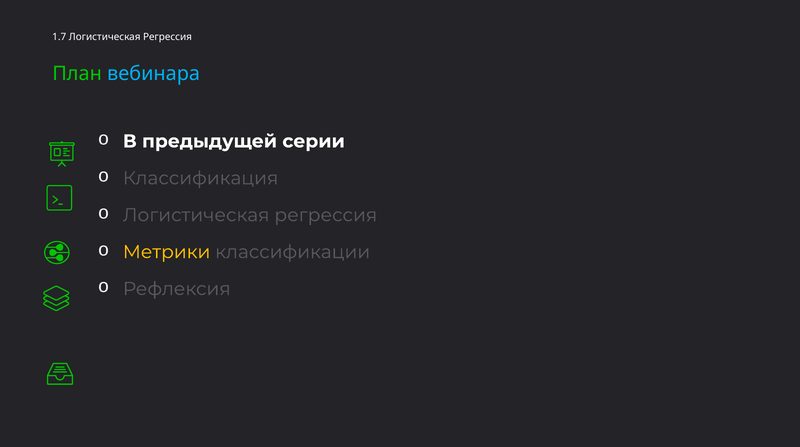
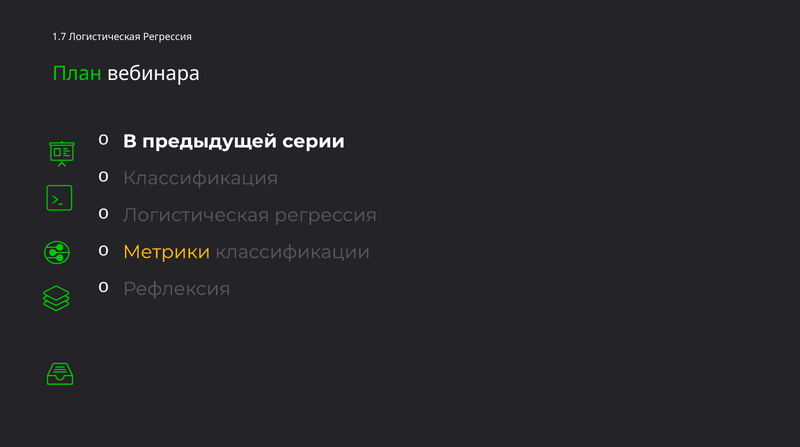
вебинара colour: light blue -> white
